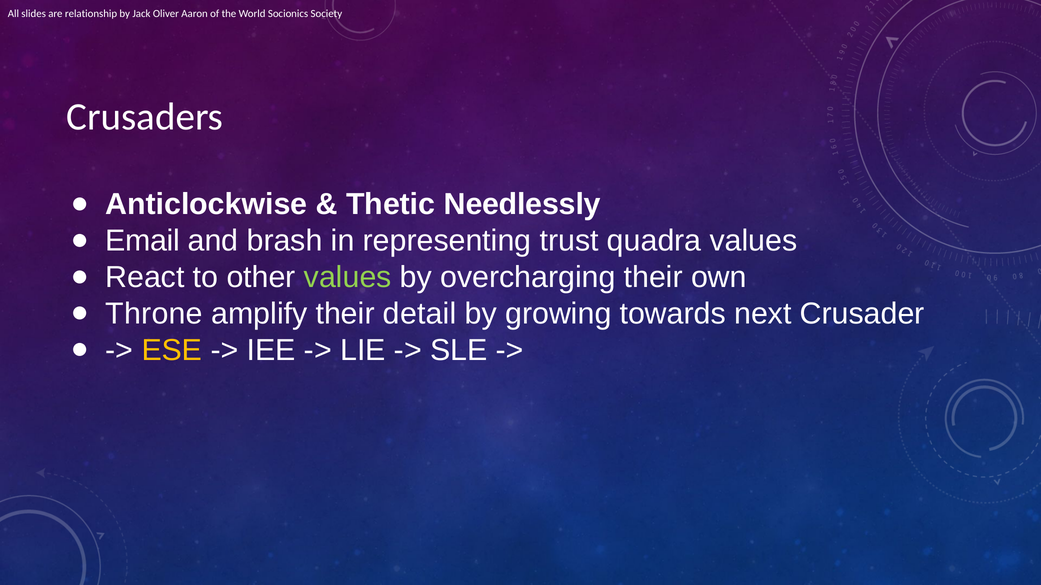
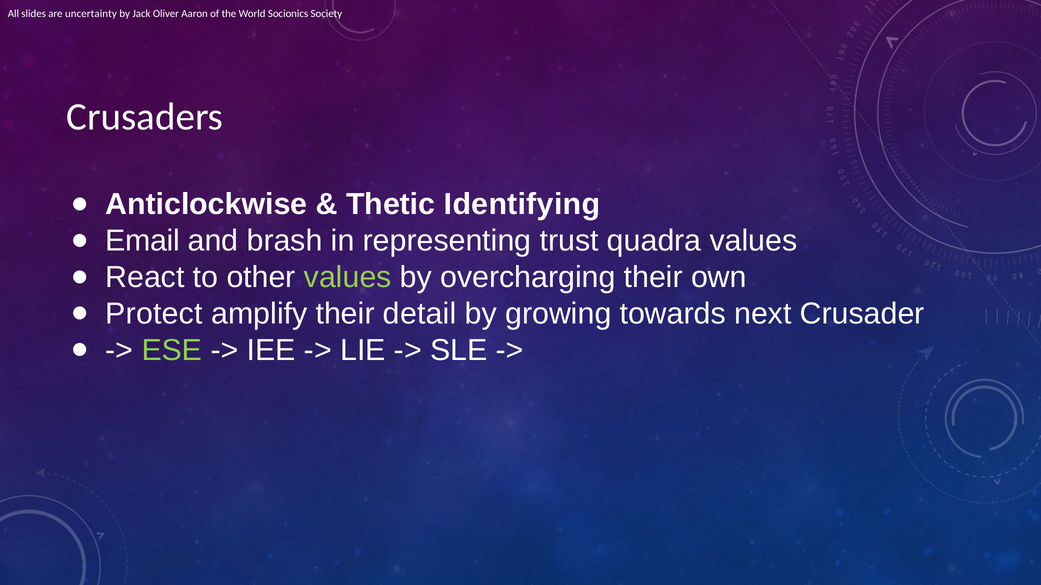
relationship: relationship -> uncertainty
Needlessly: Needlessly -> Identifying
Throne: Throne -> Protect
ESE colour: yellow -> light green
